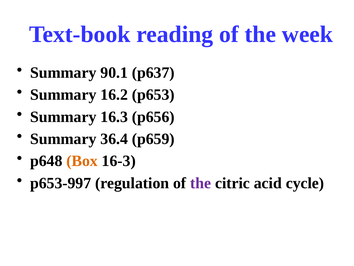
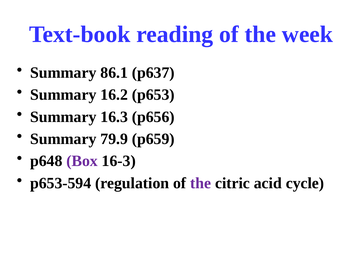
90.1: 90.1 -> 86.1
36.4: 36.4 -> 79.9
Box colour: orange -> purple
p653-997: p653-997 -> p653-594
